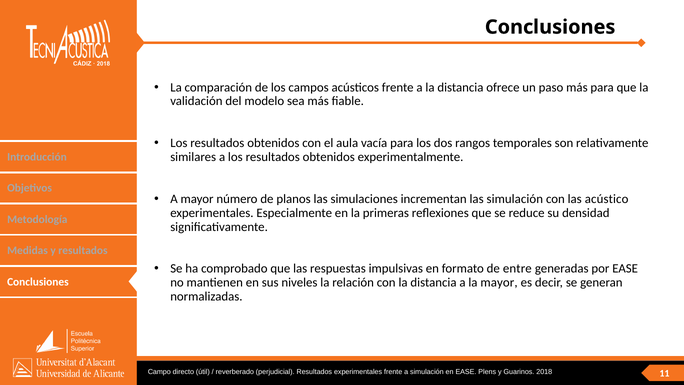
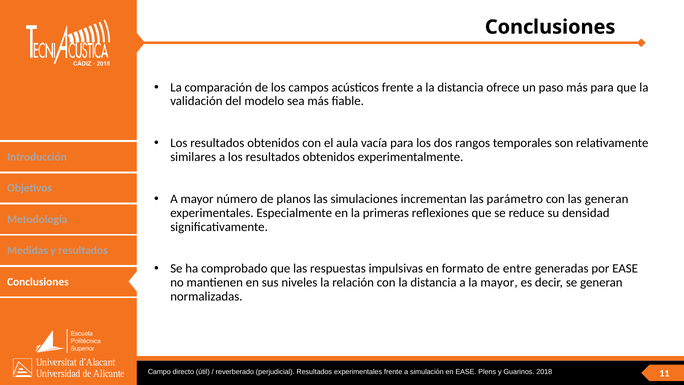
las simulación: simulación -> parámetro
las acústico: acústico -> generan
